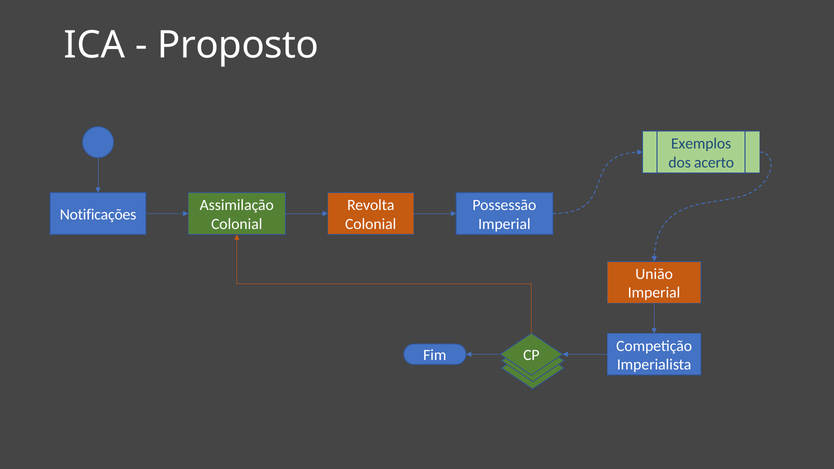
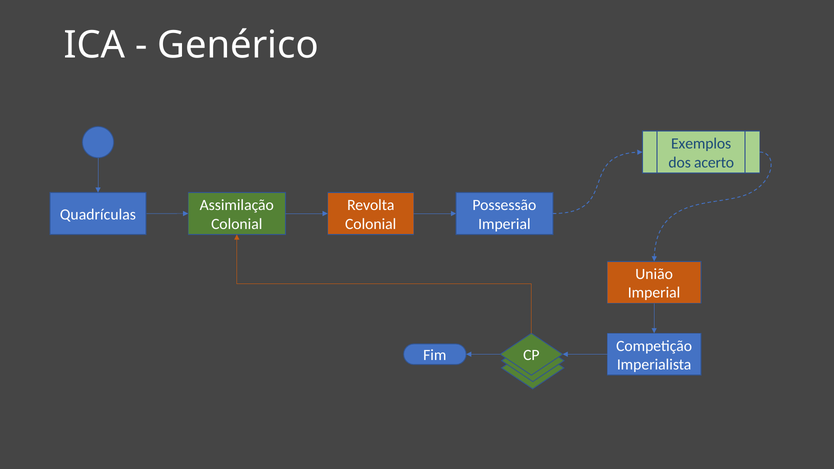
Proposto: Proposto -> Genérico
Notificações: Notificações -> Quadrículas
